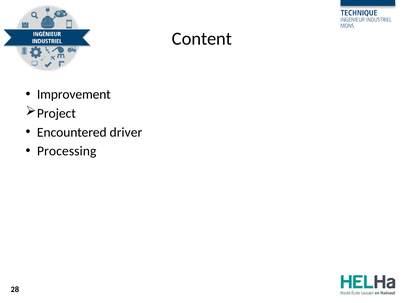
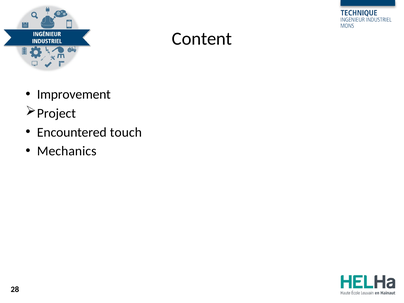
driver: driver -> touch
Processing: Processing -> Mechanics
